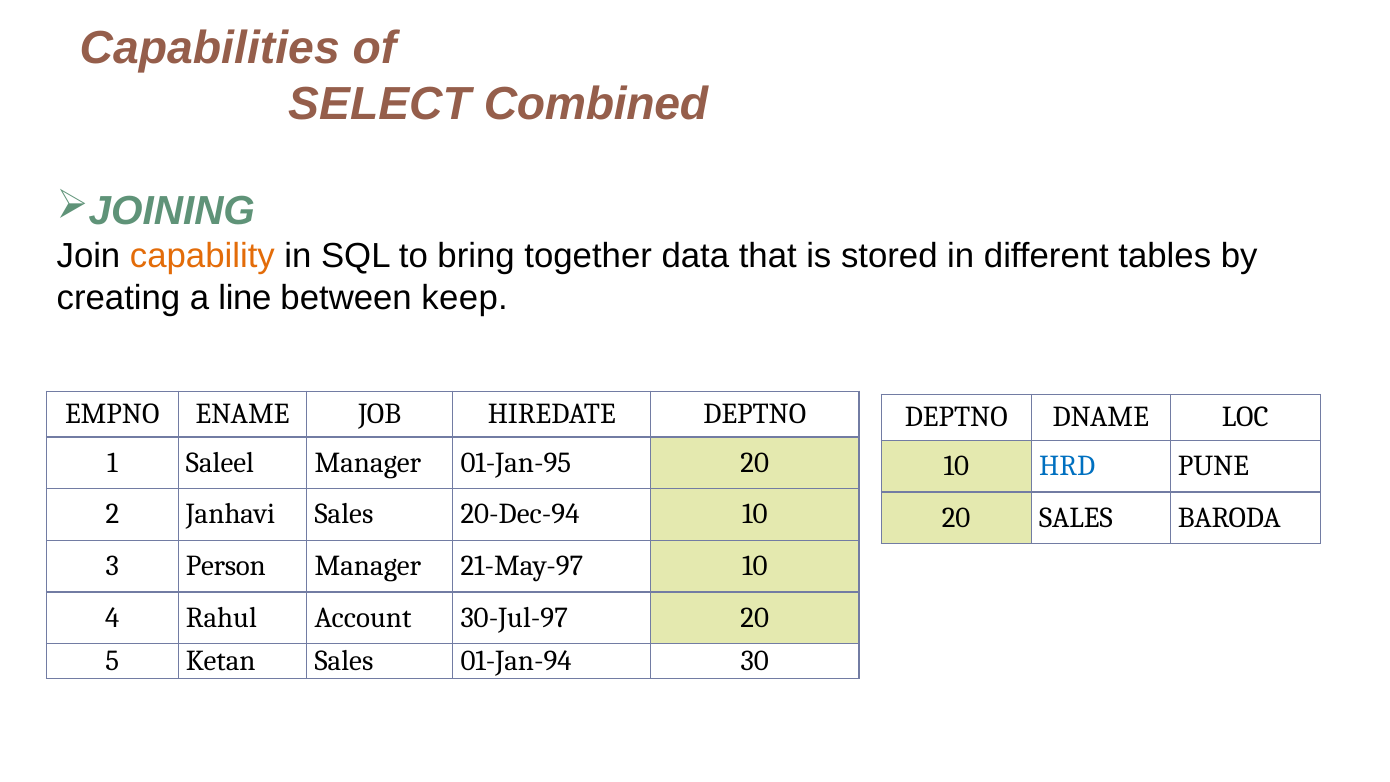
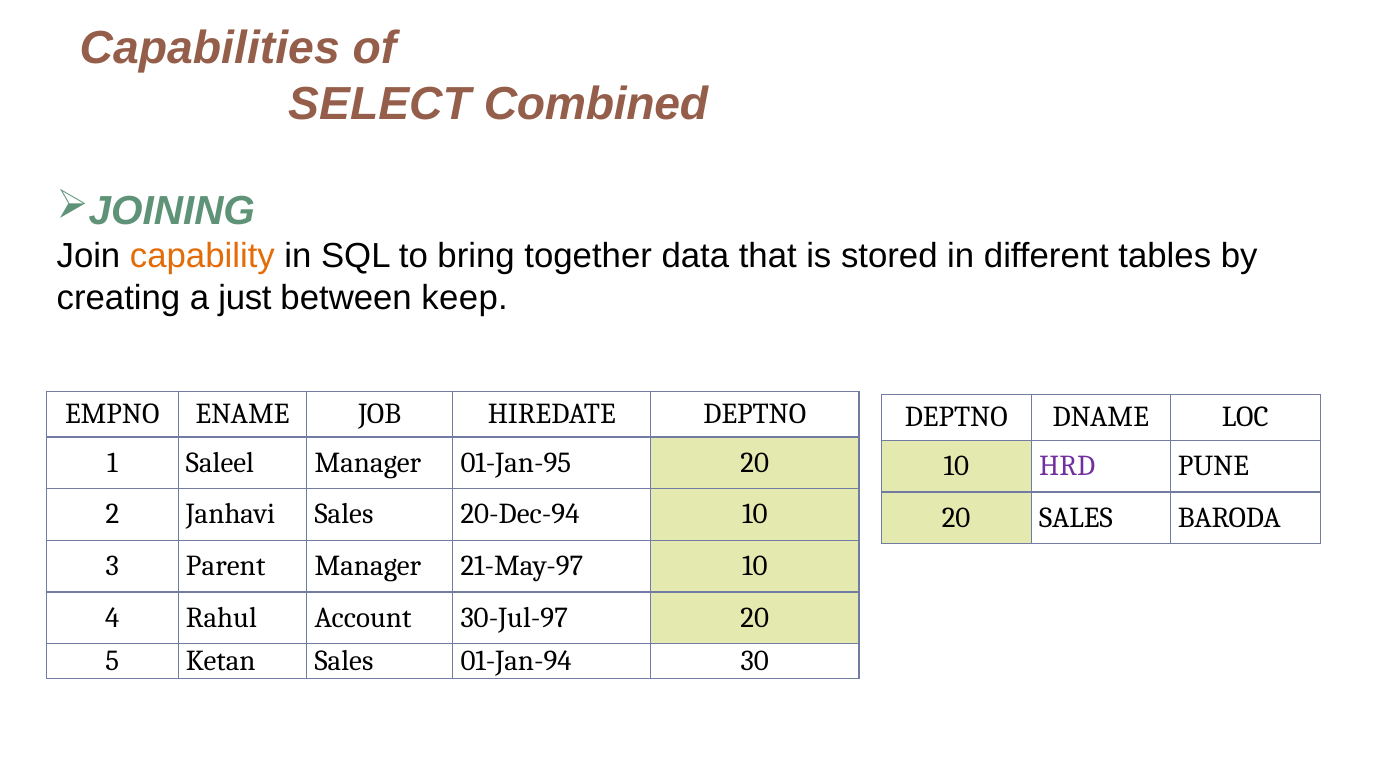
line: line -> just
HRD colour: blue -> purple
Person: Person -> Parent
